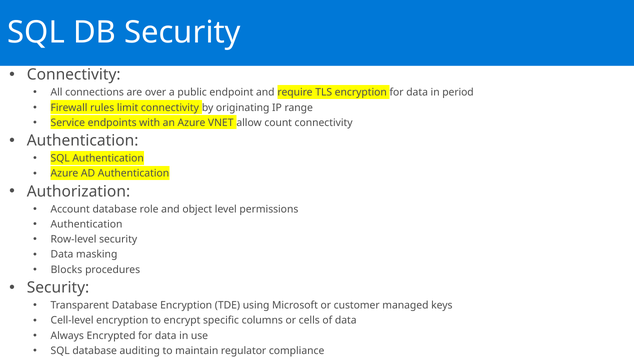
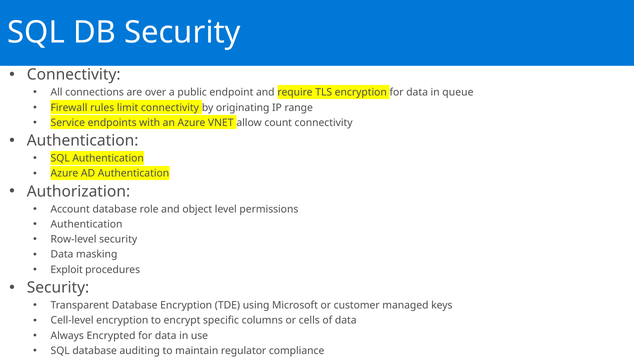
period: period -> queue
Blocks: Blocks -> Exploit
